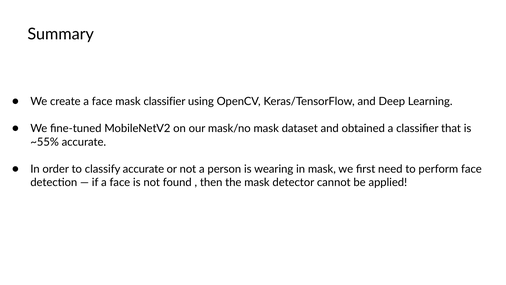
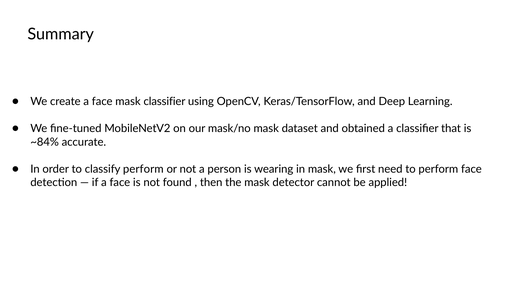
~55%: ~55% -> ~84%
classify accurate: accurate -> perform
